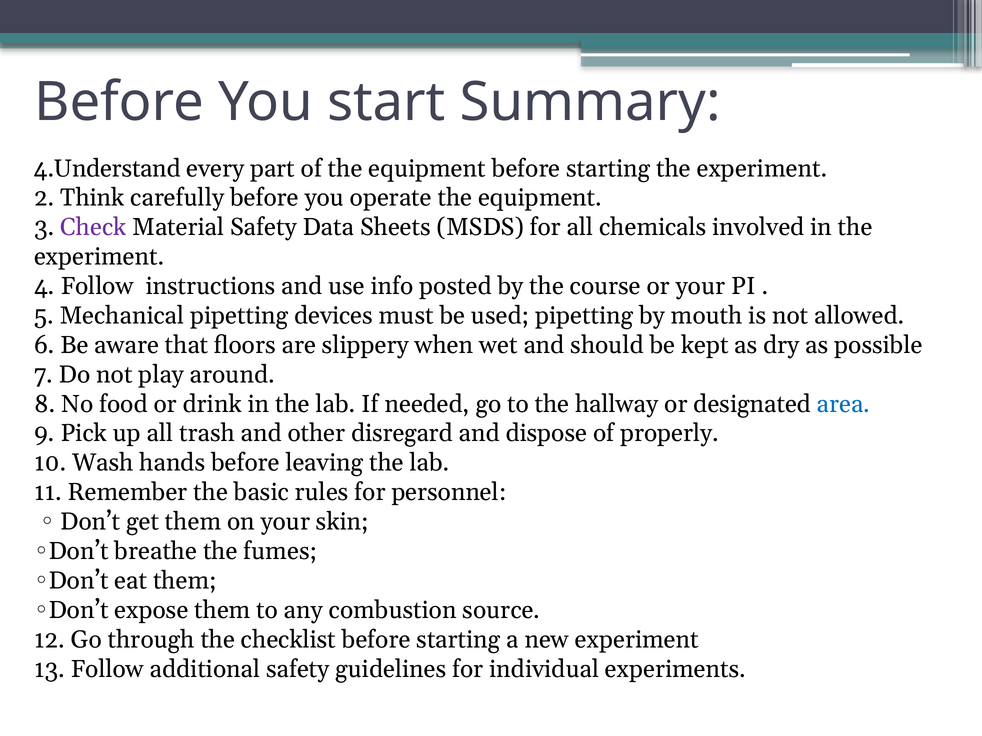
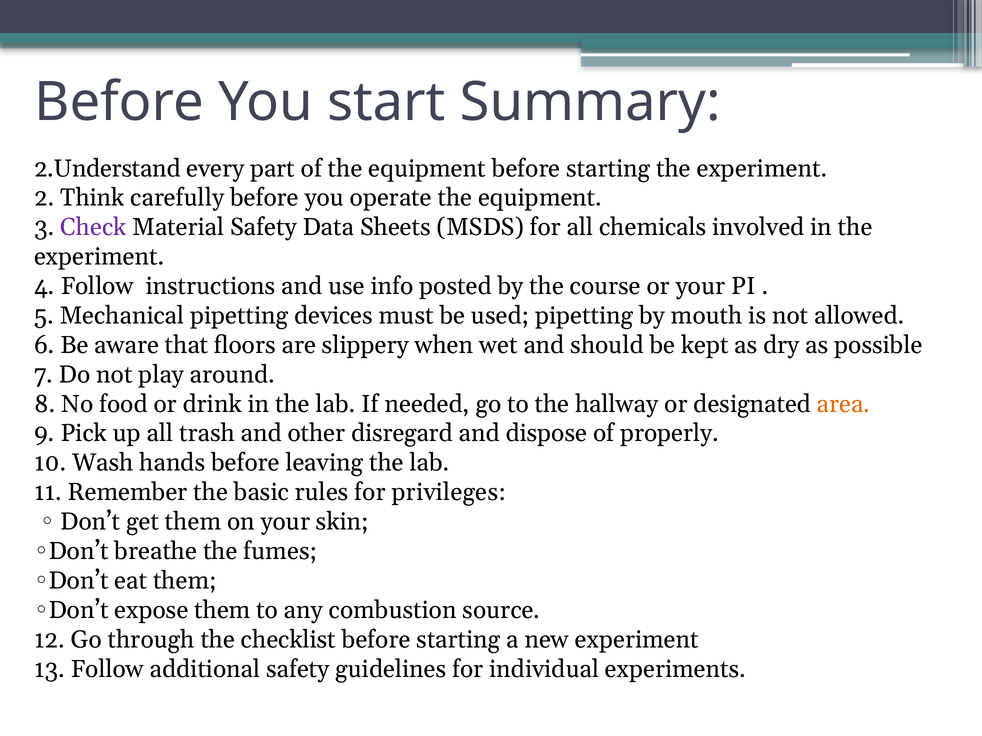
4.Understand: 4.Understand -> 2.Understand
area colour: blue -> orange
personnel: personnel -> privileges
